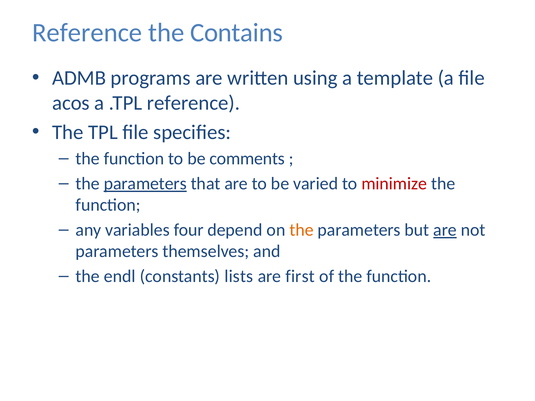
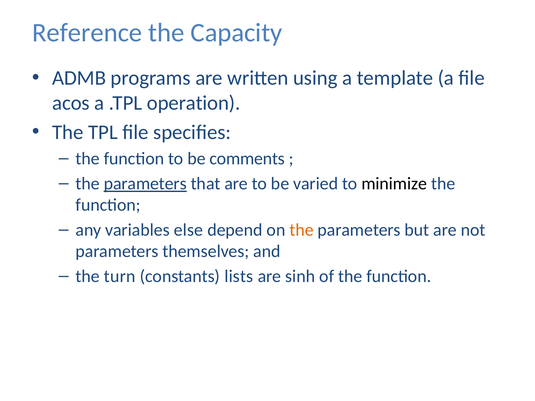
Contains: Contains -> Capacity
.TPL reference: reference -> operation
minimize colour: red -> black
four: four -> else
are at (445, 230) underline: present -> none
endl: endl -> turn
first: first -> sinh
